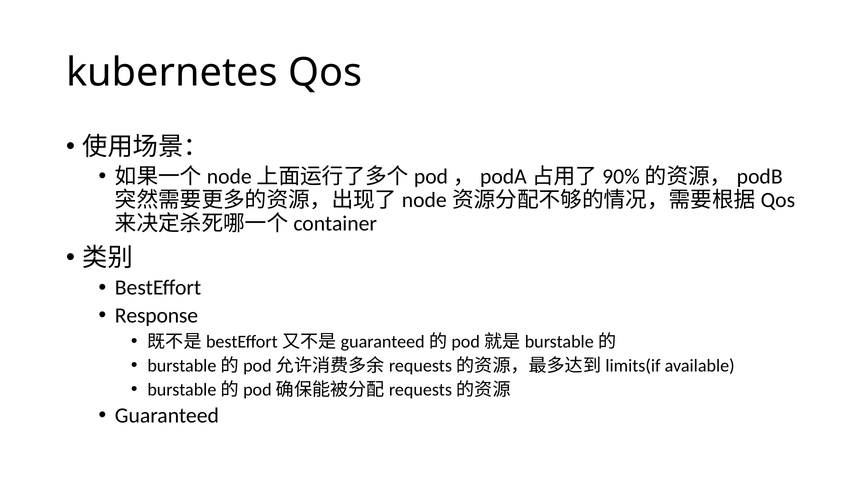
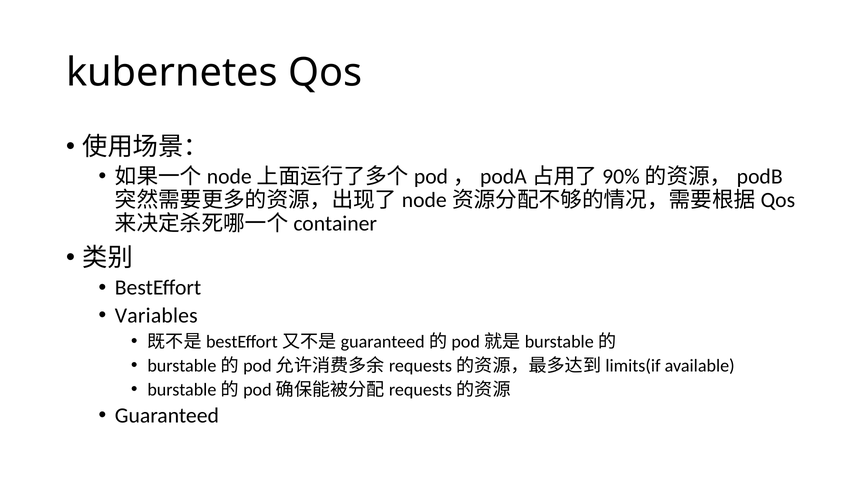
Response: Response -> Variables
